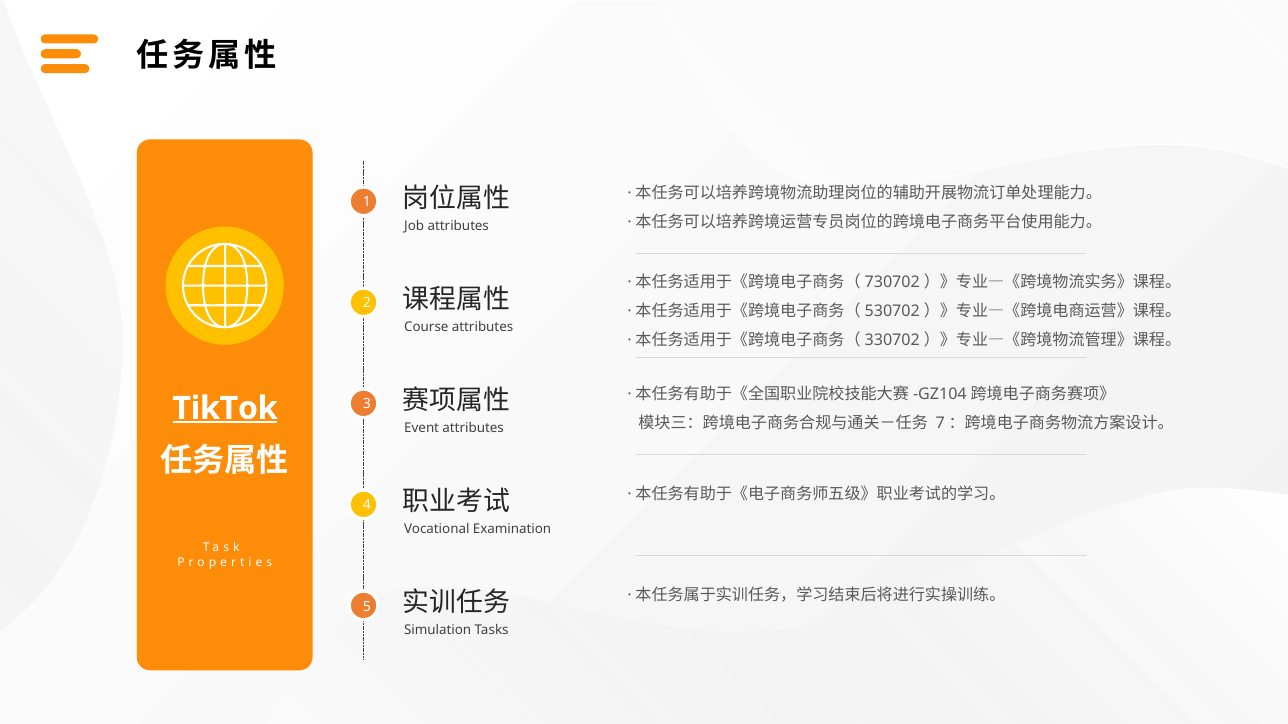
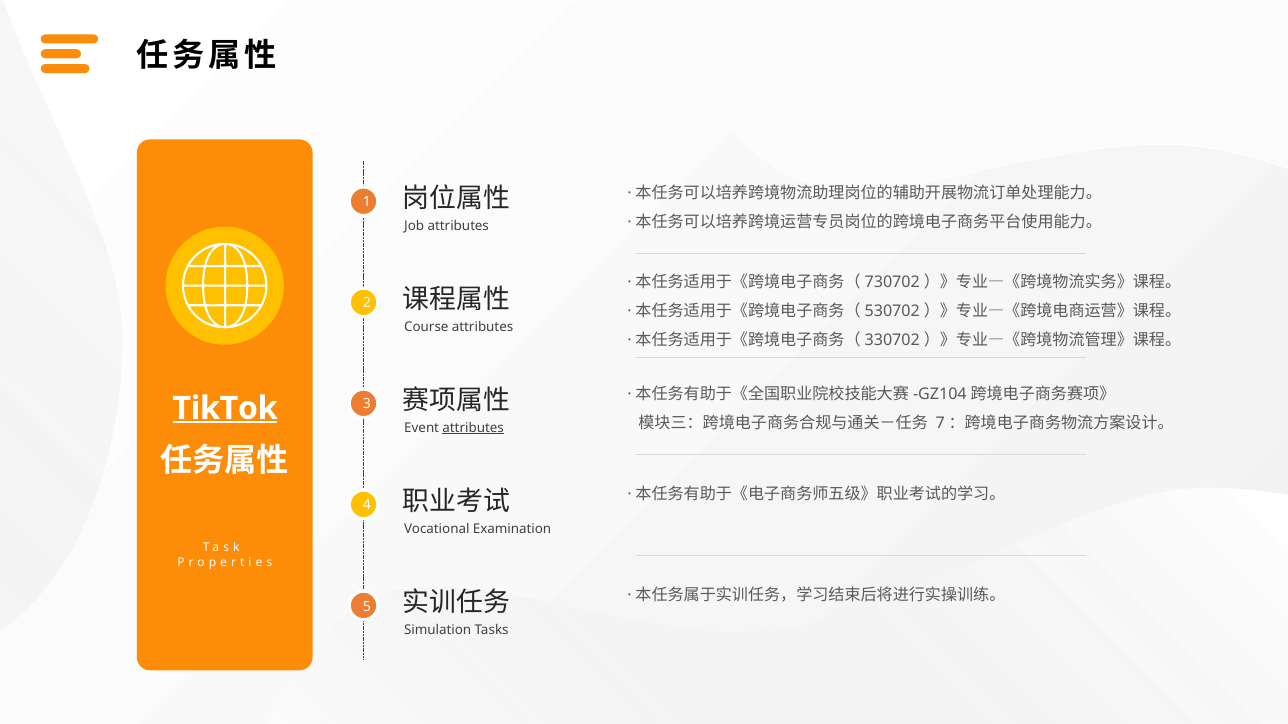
attributes at (473, 428) underline: none -> present
